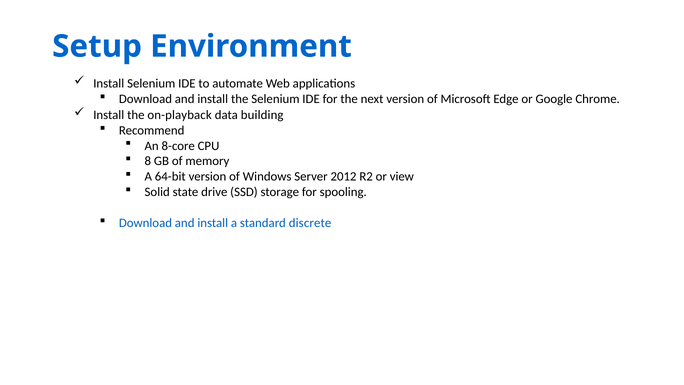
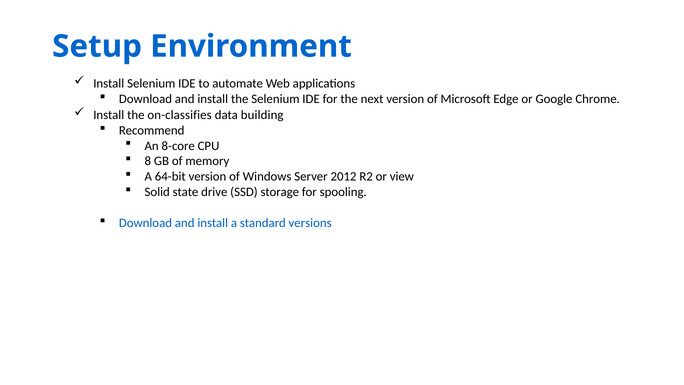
on-playback: on-playback -> on-classifies
discrete: discrete -> versions
